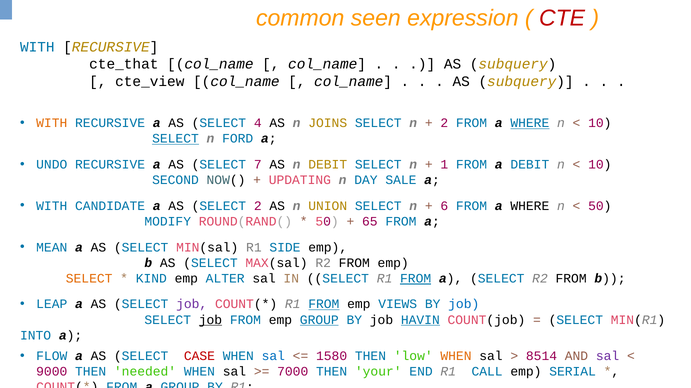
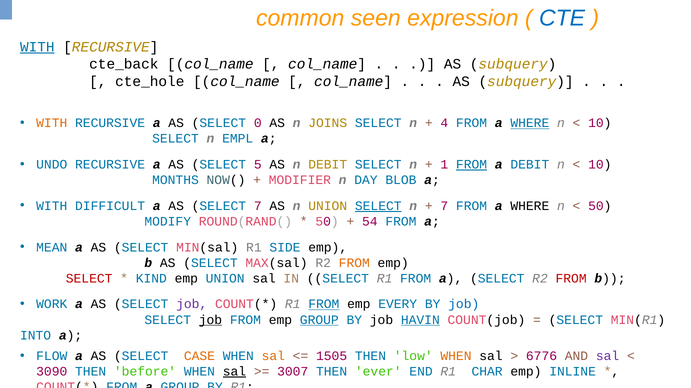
CTE colour: red -> blue
WITH at (37, 47) underline: none -> present
cte_that: cte_that -> cte_back
cte_view: cte_view -> cte_hole
4: 4 -> 0
2 at (444, 123): 2 -> 4
SELECT at (175, 139) underline: present -> none
FORD: FORD -> EMPL
7: 7 -> 5
FROM at (472, 165) underline: none -> present
SECOND: SECOND -> MONTHS
UPDATING: UPDATING -> MODIFIER
SALE: SALE -> BLOB
CANDIDATE: CANDIDATE -> DIFFICULT
SELECT 2: 2 -> 7
SELECT at (378, 206) underline: none -> present
6 at (444, 206): 6 -> 7
65: 65 -> 54
FROM at (354, 263) colour: black -> orange
SELECT at (89, 279) colour: orange -> red
emp ALTER: ALTER -> UNION
FROM at (416, 279) underline: present -> none
FROM at (571, 279) colour: black -> red
LEAP: LEAP -> WORK
VIEWS: VIEWS -> EVERY
CASE colour: red -> orange
sal at (273, 357) colour: blue -> orange
1580: 1580 -> 1505
8514: 8514 -> 6776
9000: 9000 -> 3090
needed: needed -> before
sal at (234, 372) underline: none -> present
7000: 7000 -> 3007
your: your -> ever
CALL: CALL -> CHAR
SERIAL: SERIAL -> INLINE
